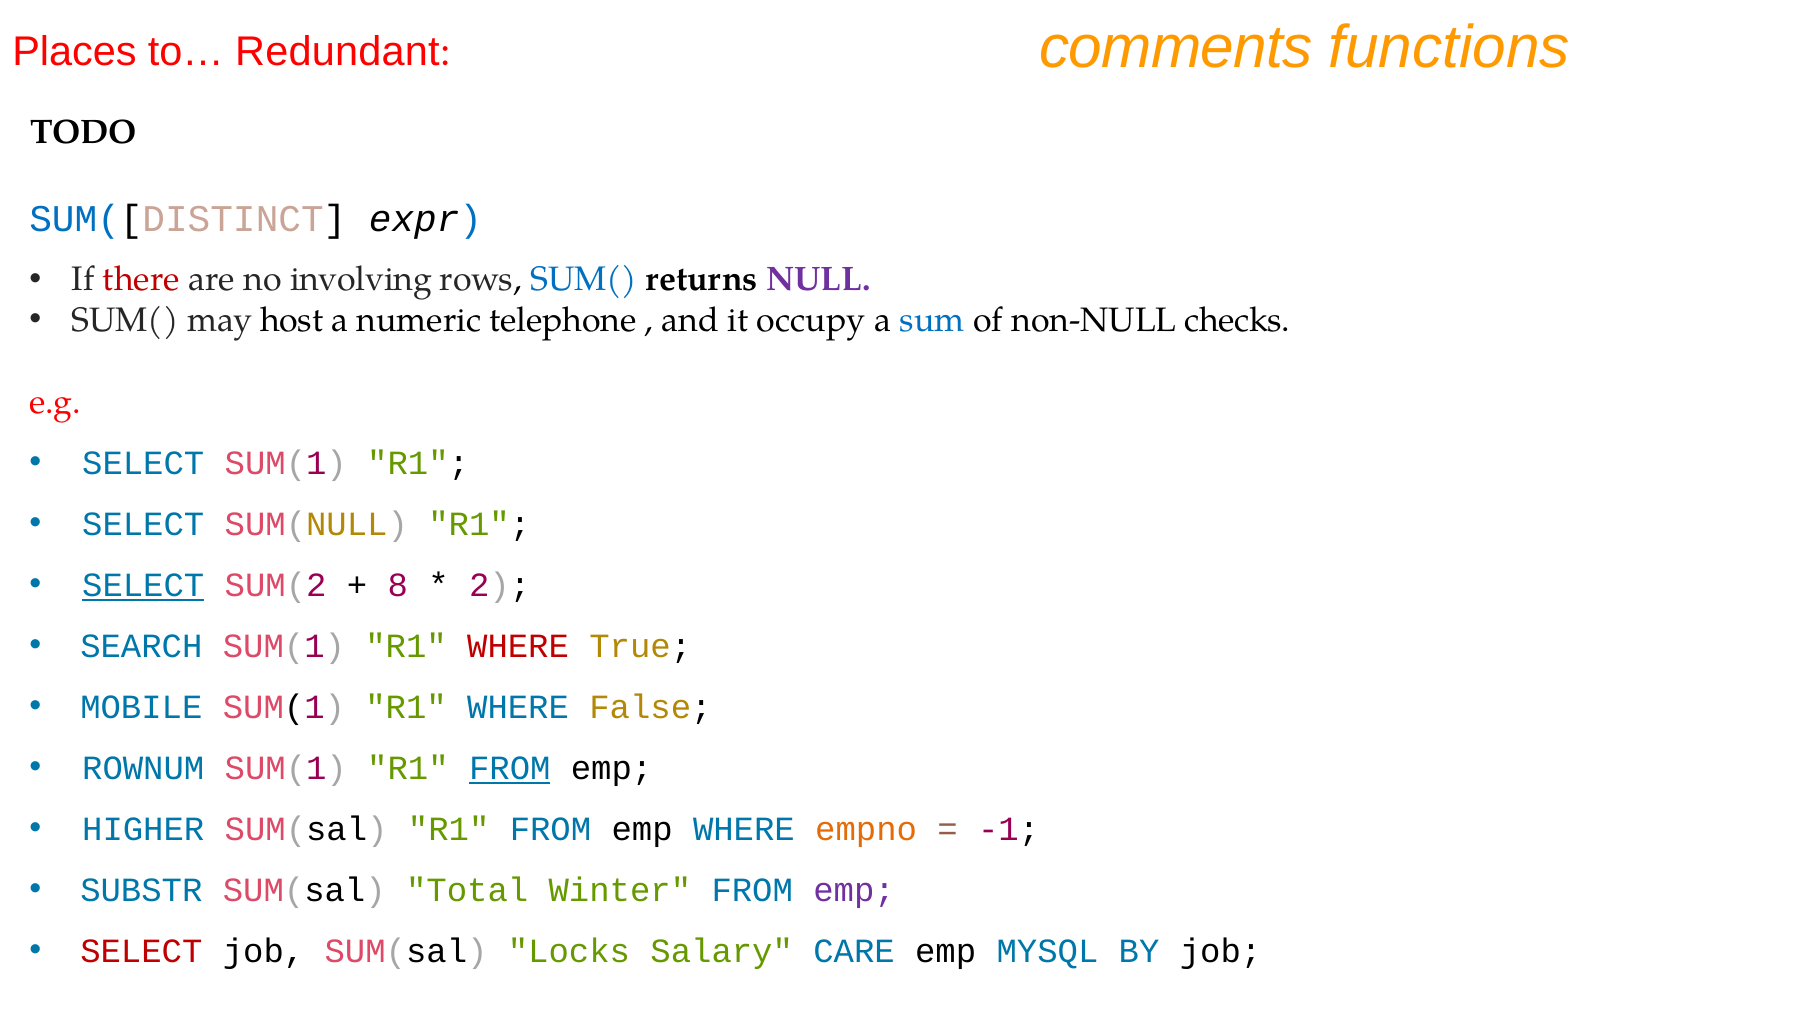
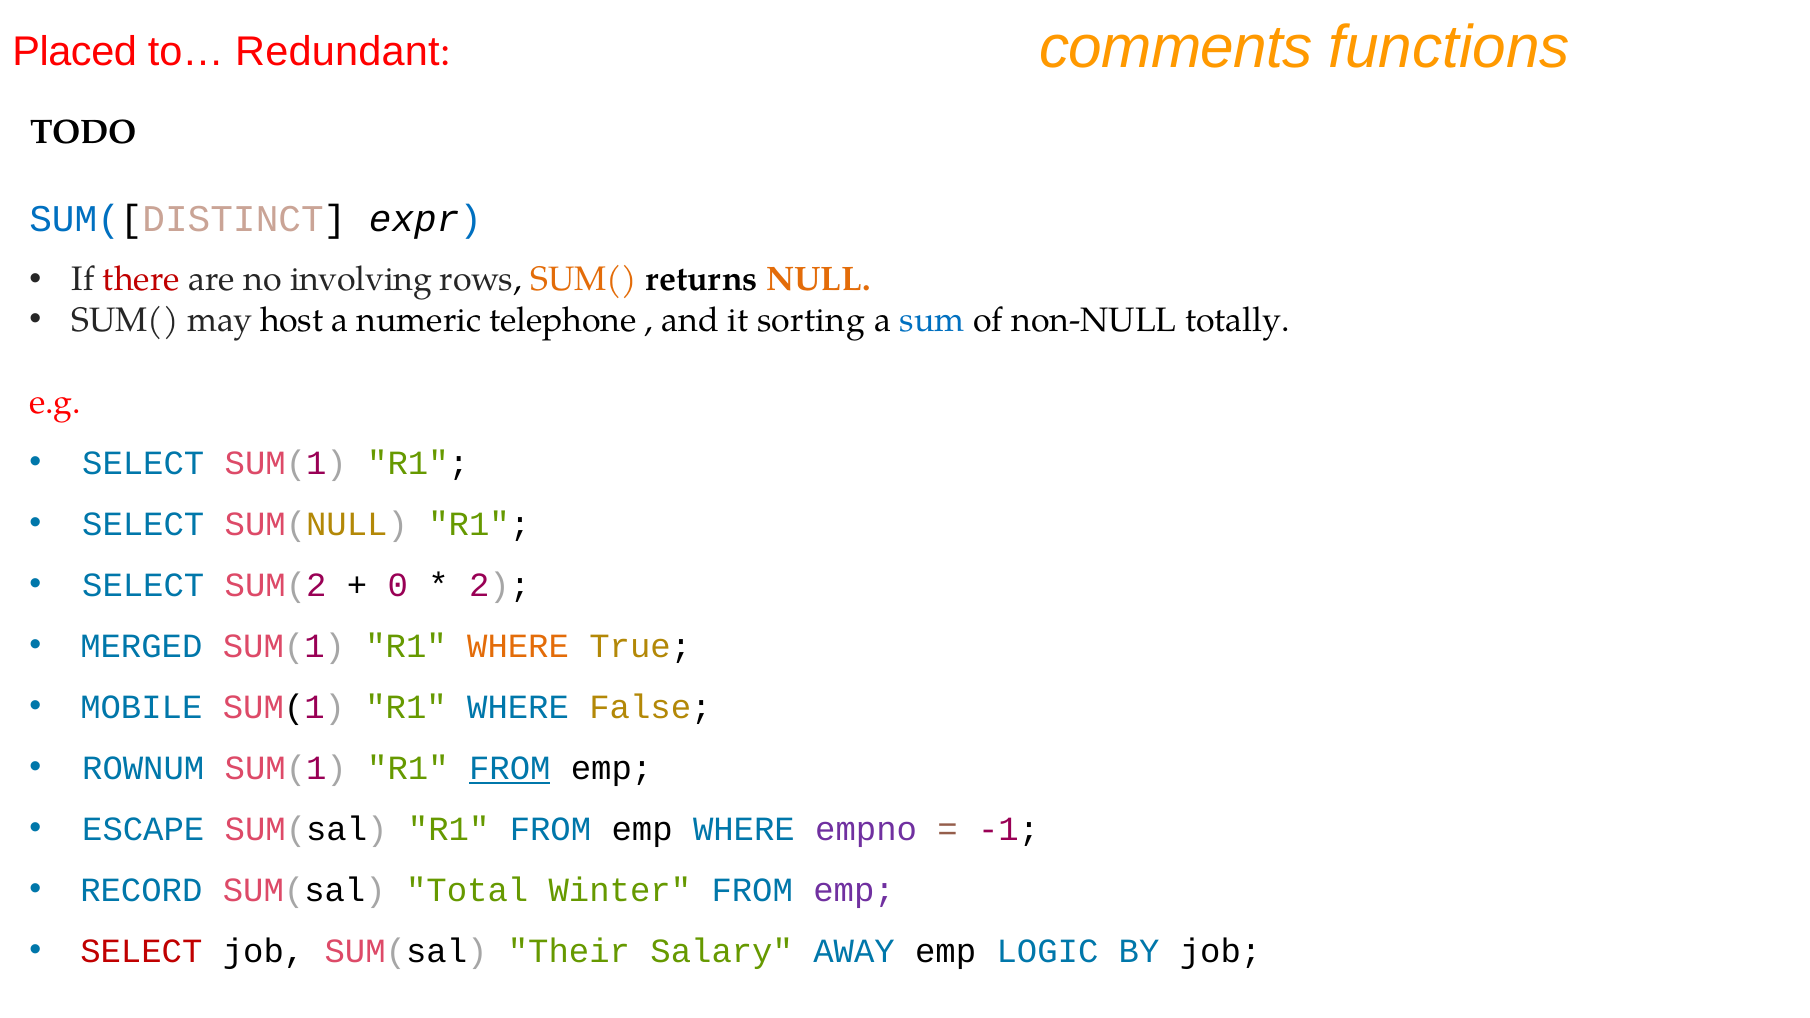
Places: Places -> Placed
SUM( at (584, 280) colour: blue -> orange
NULL colour: purple -> orange
occupy: occupy -> sorting
checks: checks -> totally
SELECT at (143, 585) underline: present -> none
8: 8 -> 0
SEARCH: SEARCH -> MERGED
WHERE at (518, 646) colour: red -> orange
HIGHER: HIGHER -> ESCAPE
empno colour: orange -> purple
SUBSTR: SUBSTR -> RECORD
Locks: Locks -> Their
CARE: CARE -> AWAY
MYSQL: MYSQL -> LOGIC
